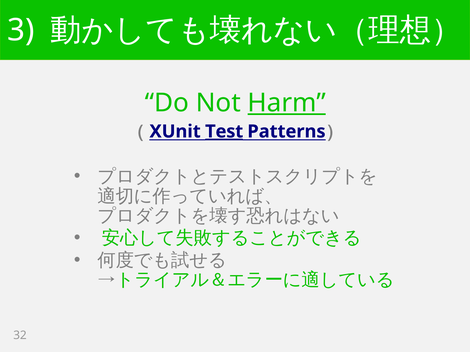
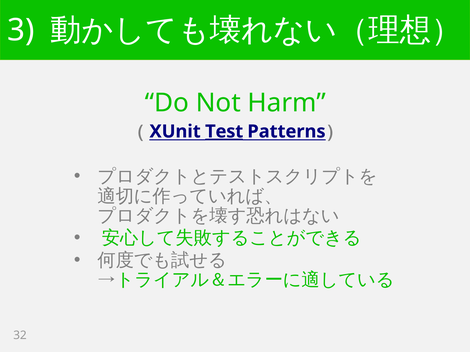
Harm underline: present -> none
